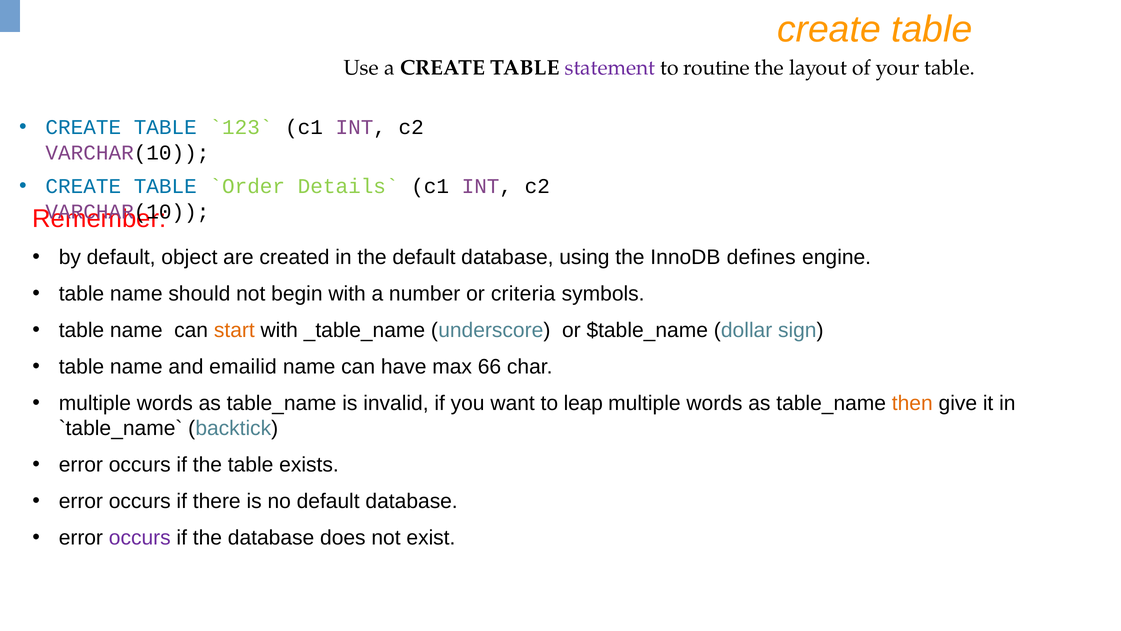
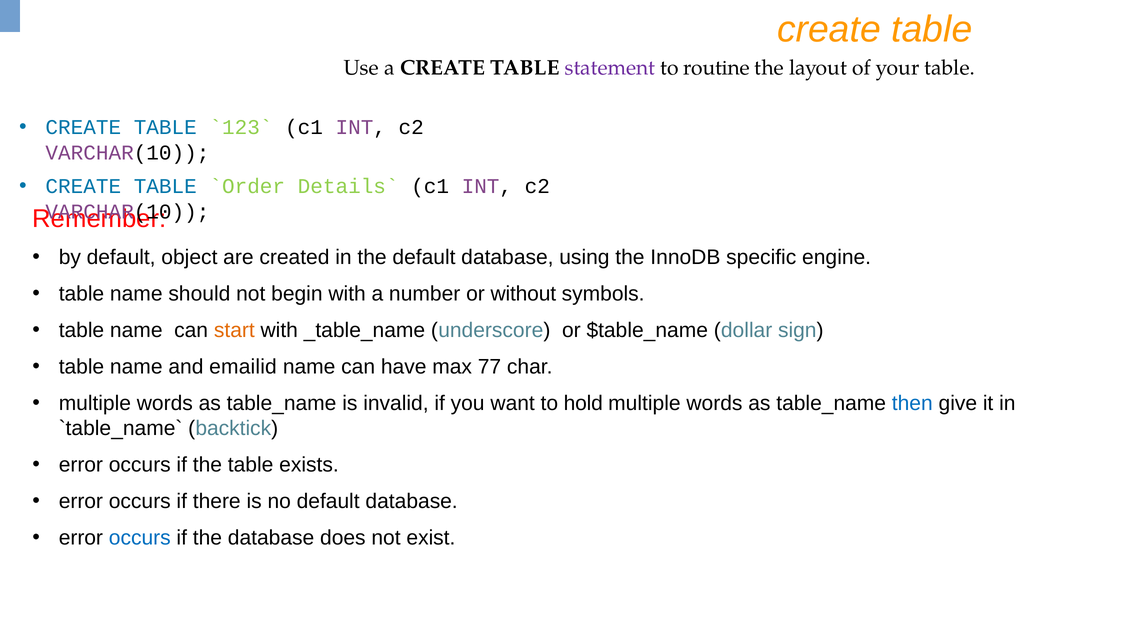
defines: defines -> specific
criteria: criteria -> without
66: 66 -> 77
leap: leap -> hold
then colour: orange -> blue
occurs at (140, 537) colour: purple -> blue
